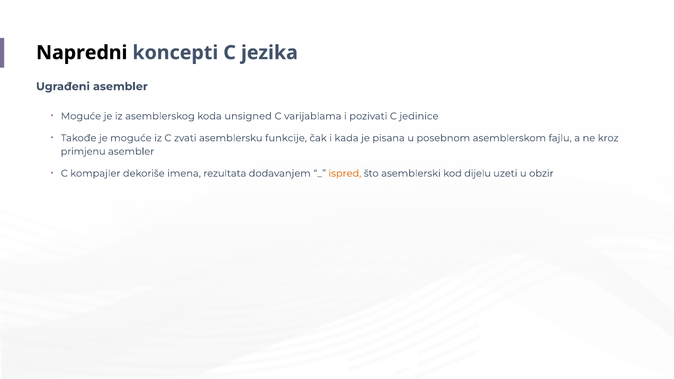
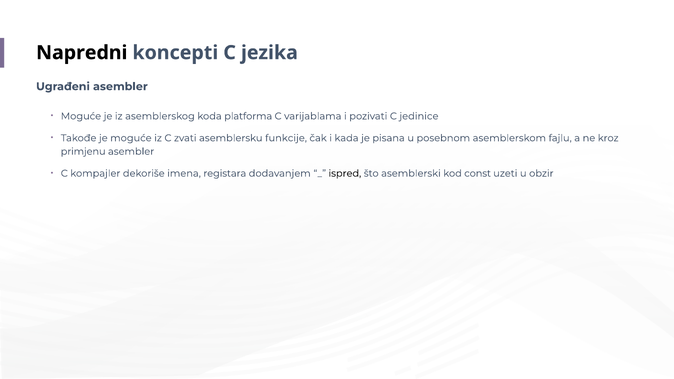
unsigned: unsigned -> platforma
rezultata: rezultata -> registara
ispred colour: orange -> black
dijelu: dijelu -> const
